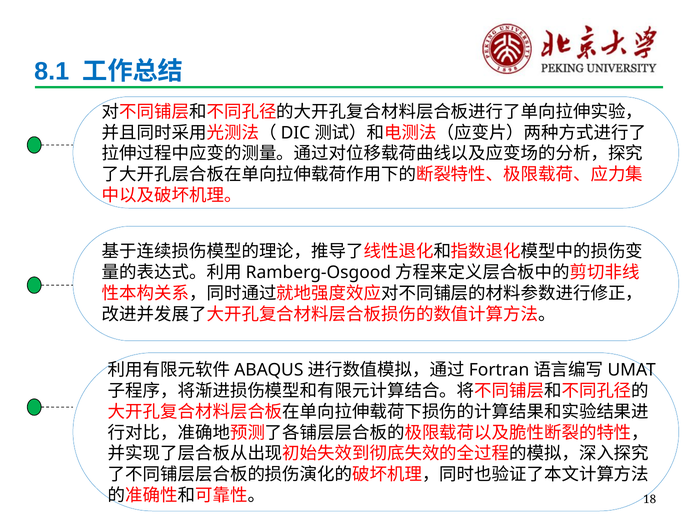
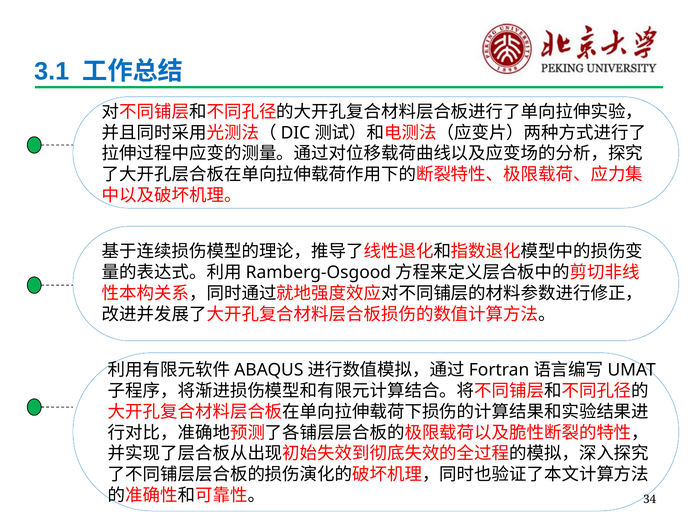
8.1: 8.1 -> 3.1
18: 18 -> 34
